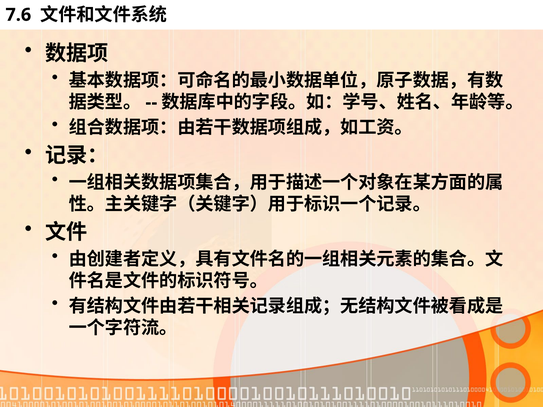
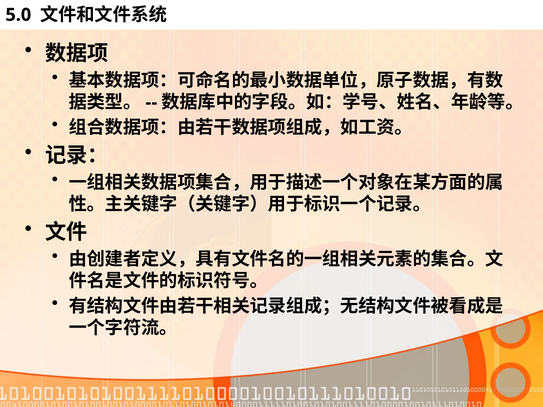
7.6: 7.6 -> 5.0
